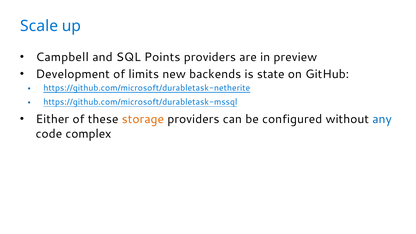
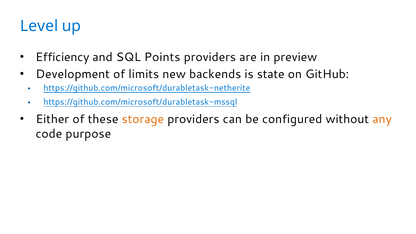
Scale: Scale -> Level
Campbell: Campbell -> Efficiency
any colour: blue -> orange
complex: complex -> purpose
